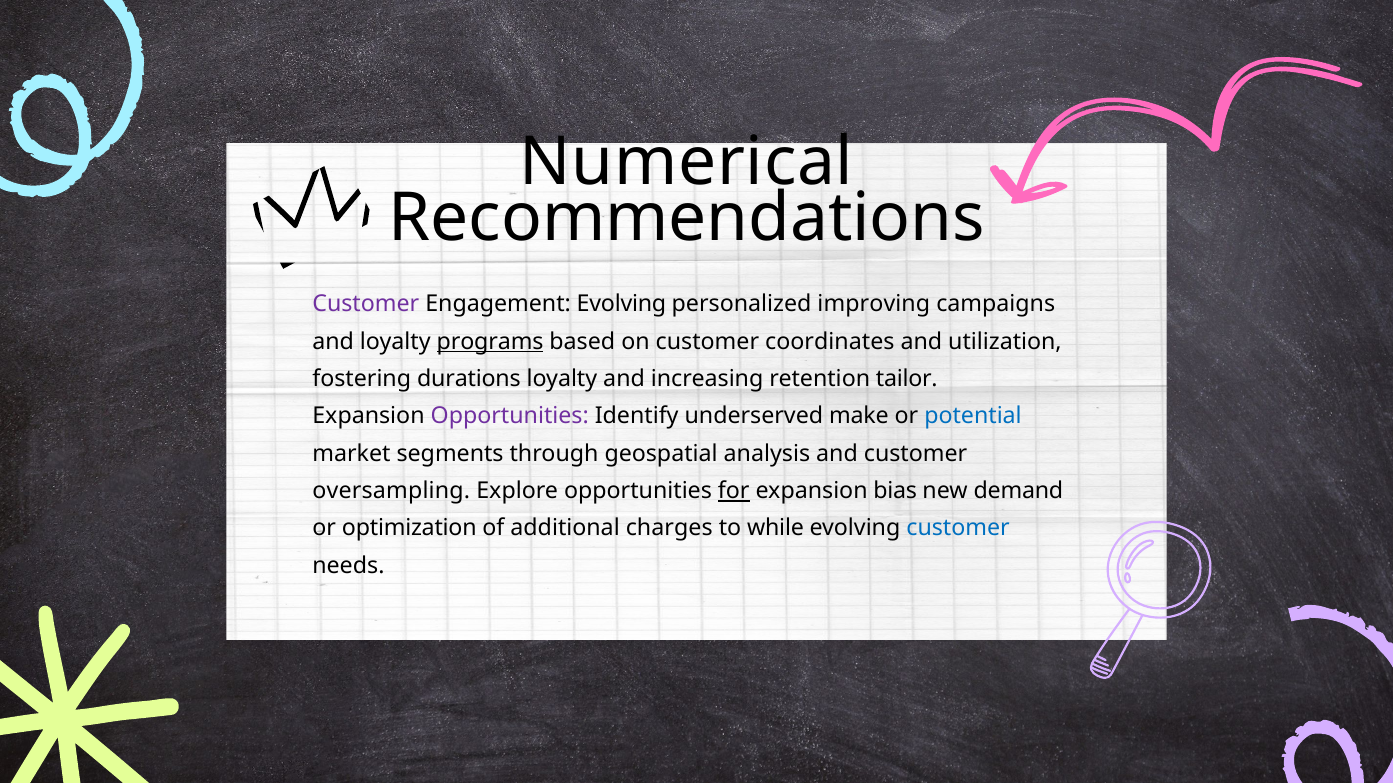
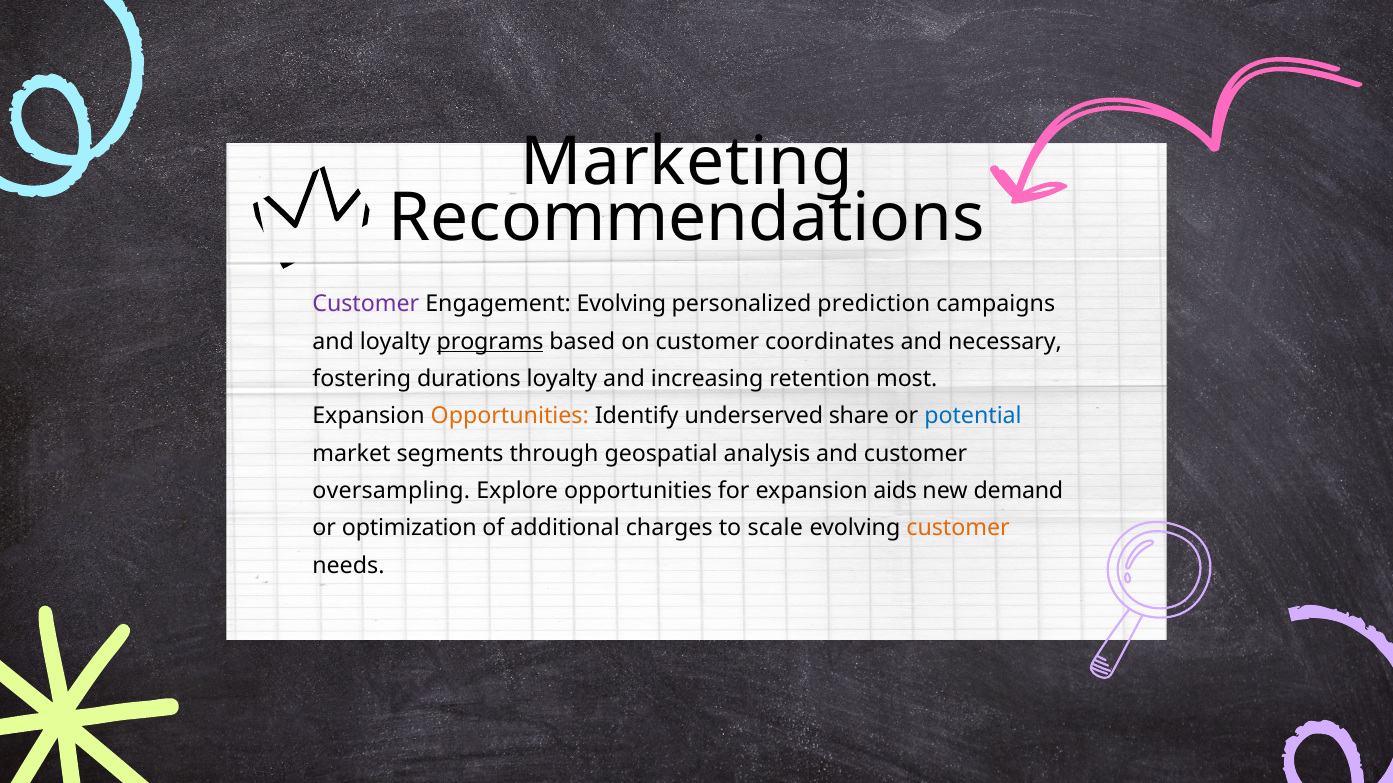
Numerical: Numerical -> Marketing
improving: improving -> prediction
utilization: utilization -> necessary
tailor: tailor -> most
Opportunities at (510, 417) colour: purple -> orange
make: make -> share
for underline: present -> none
bias: bias -> aids
while: while -> scale
customer at (958, 529) colour: blue -> orange
